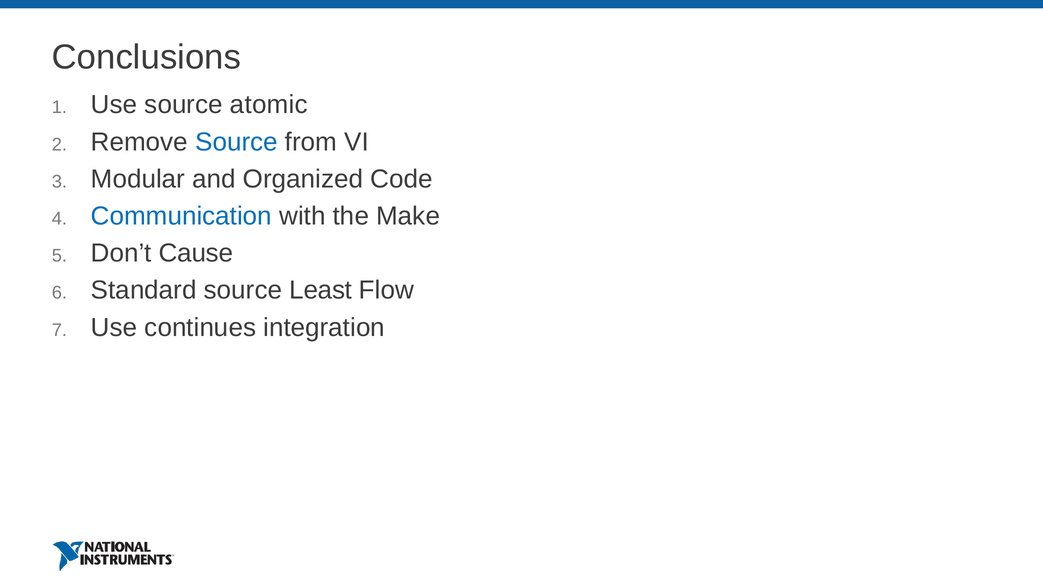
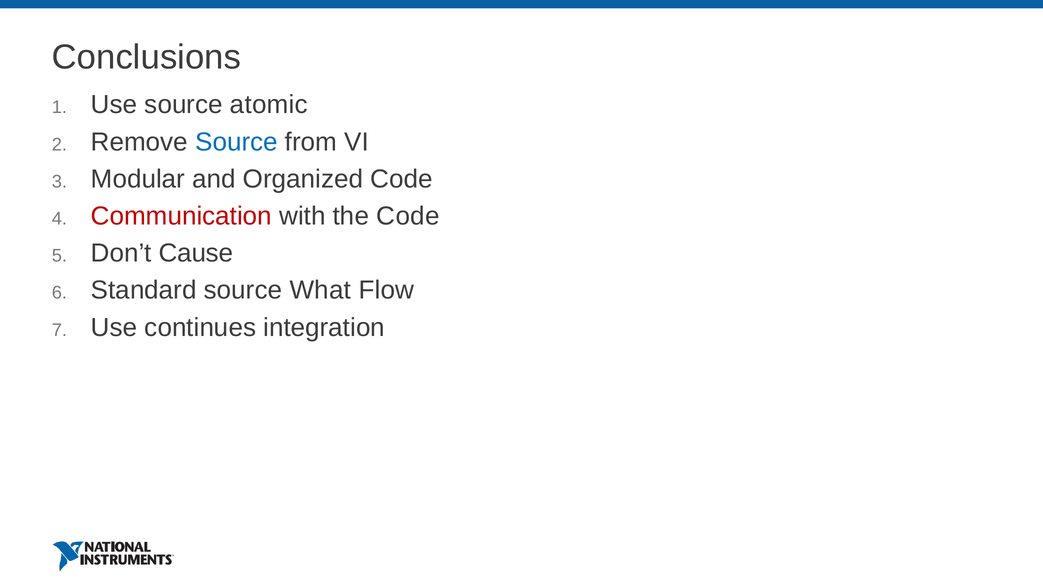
Communication colour: blue -> red
the Make: Make -> Code
Least: Least -> What
